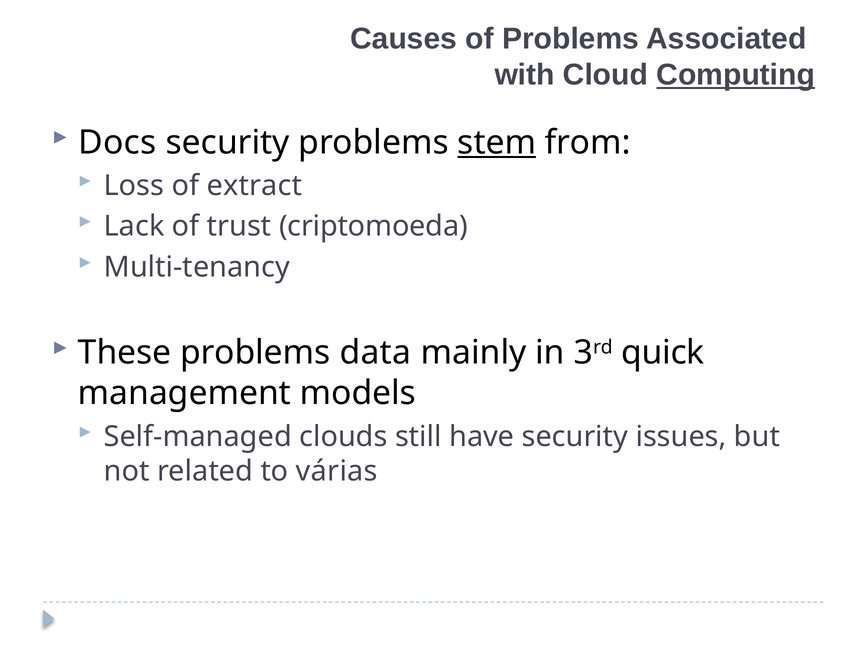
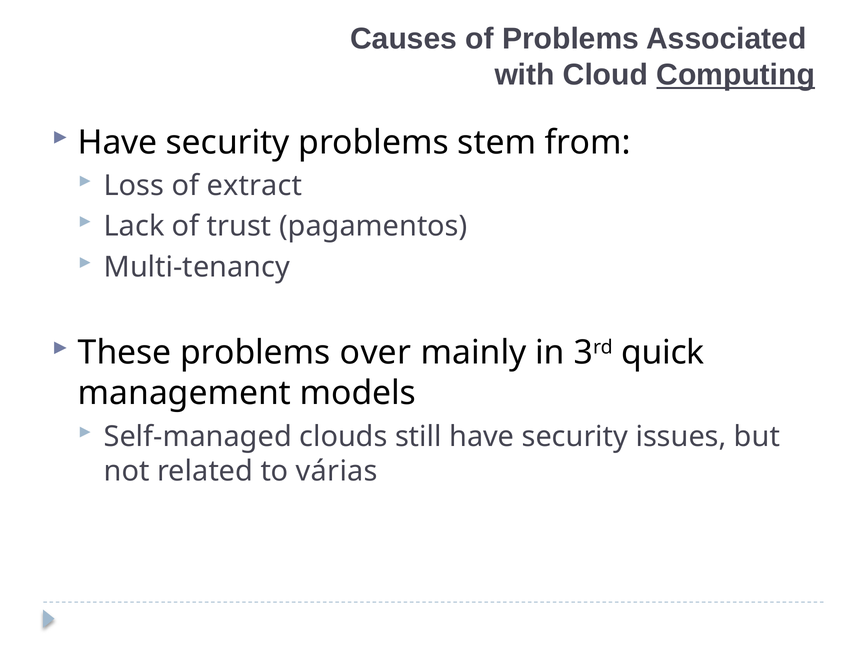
Docs at (117, 142): Docs -> Have
stem underline: present -> none
criptomoeda: criptomoeda -> pagamentos
data: data -> over
